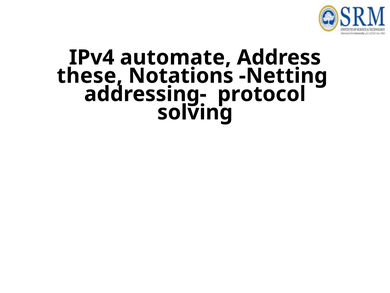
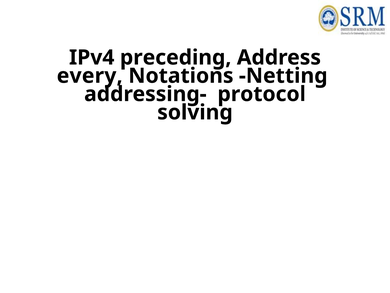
automate: automate -> preceding
these: these -> every
